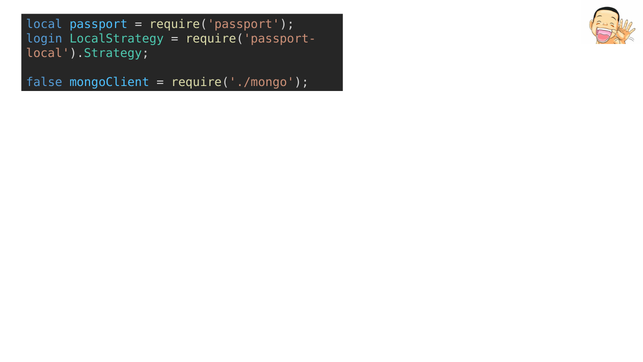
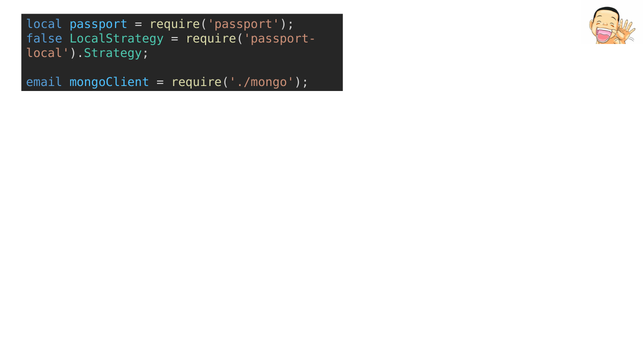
login: login -> false
false: false -> email
